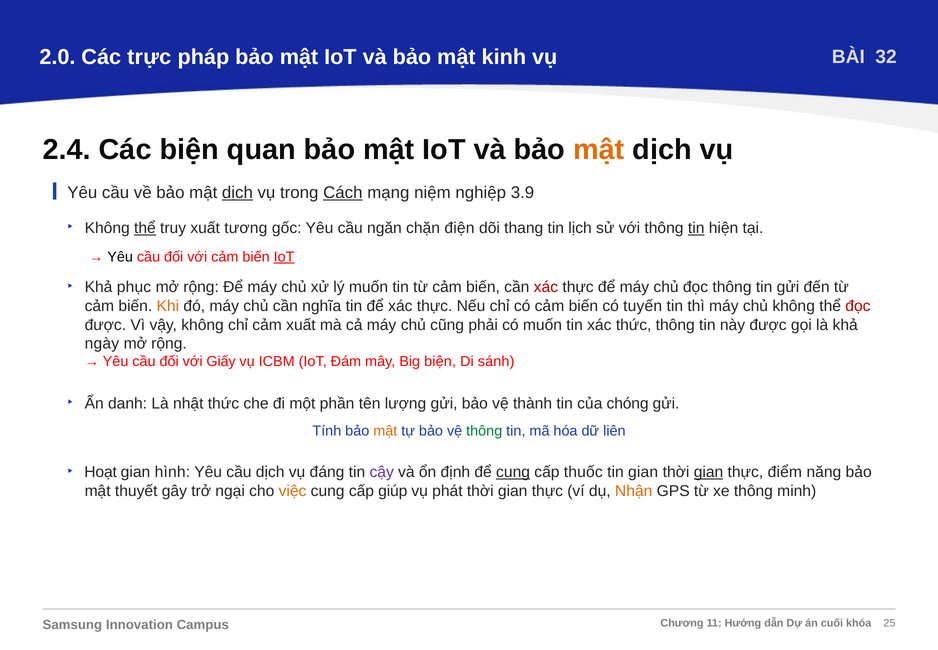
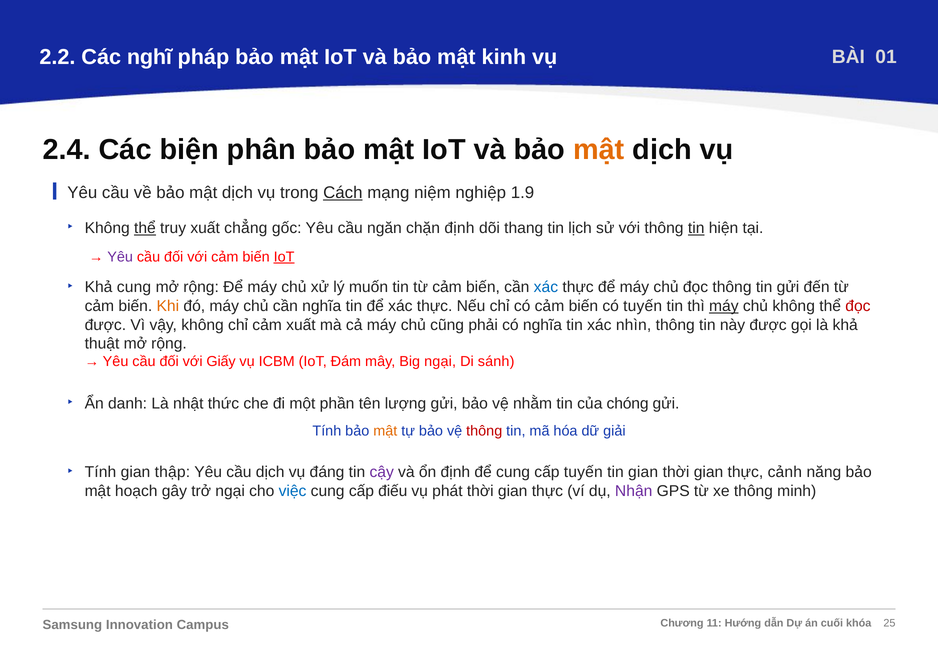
2.0: 2.0 -> 2.2
trực: trực -> nghĩ
32: 32 -> 01
quan: quan -> phân
dịch at (237, 193) underline: present -> none
3.9: 3.9 -> 1.9
tương: tương -> chẳng
chặn điện: điện -> định
Yêu at (120, 257) colour: black -> purple
Khả phục: phục -> cung
xác at (546, 287) colour: red -> blue
máy at (724, 306) underline: none -> present
có muốn: muốn -> nghĩa
xác thức: thức -> nhìn
ngày: ngày -> thuật
Big biện: biện -> ngại
thành: thành -> nhằm
thông at (484, 431) colour: green -> red
liên: liên -> giải
Hoạt at (101, 472): Hoạt -> Tính
hình: hình -> thập
cung at (513, 472) underline: present -> none
cấp thuốc: thuốc -> tuyến
gian at (709, 472) underline: present -> none
điểm: điểm -> cảnh
thuyết: thuyết -> hoạch
việc colour: orange -> blue
giúp: giúp -> điếu
Nhận colour: orange -> purple
